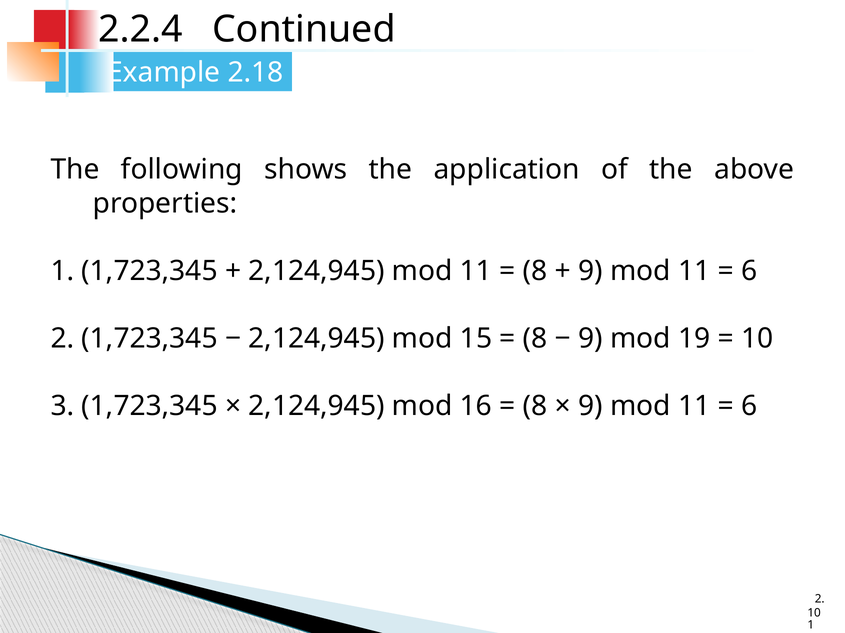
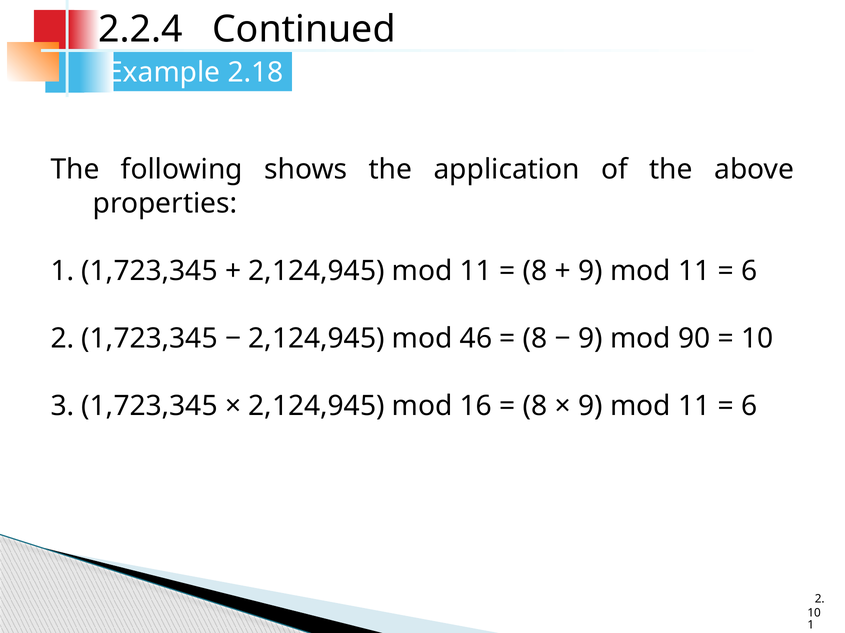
15: 15 -> 46
19: 19 -> 90
